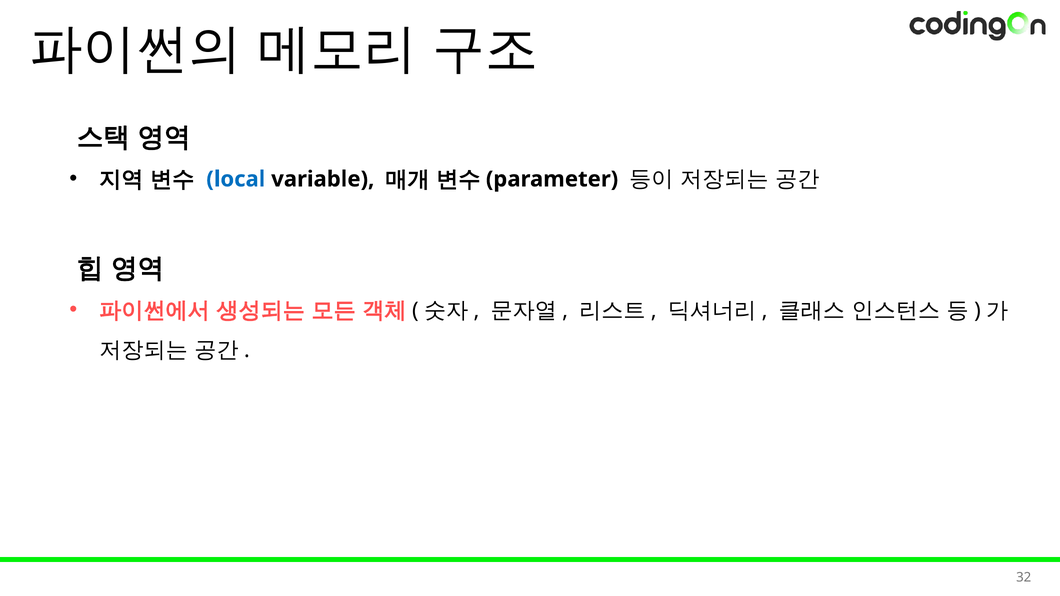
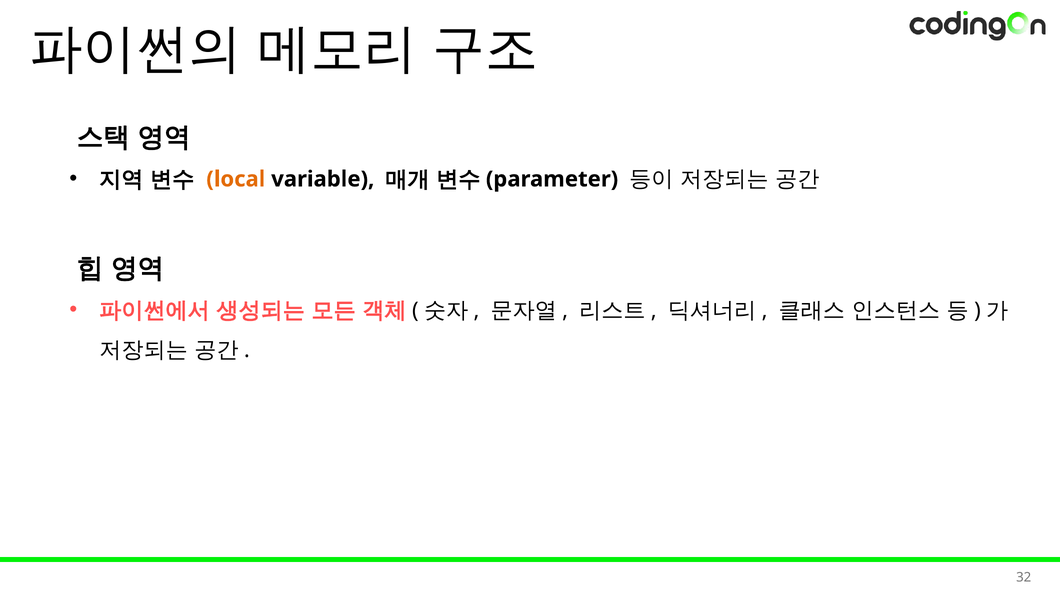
local colour: blue -> orange
